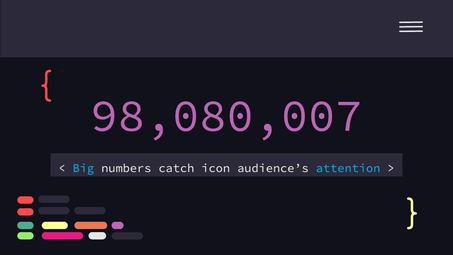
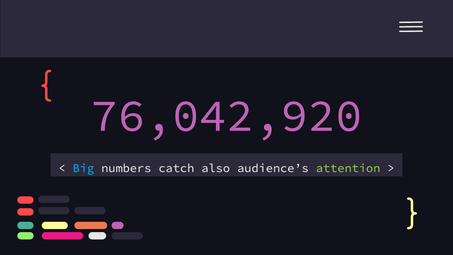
98,080,007: 98,080,007 -> 76,042,920
icon: icon -> also
attention colour: light blue -> light green
